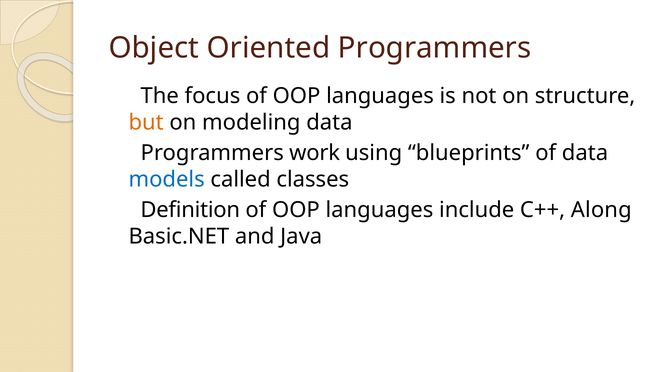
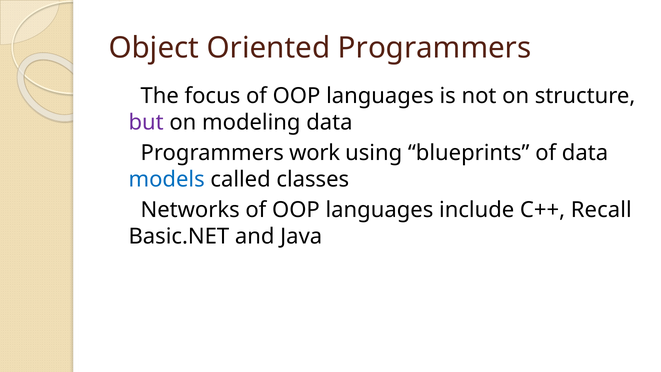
but colour: orange -> purple
Definition: Definition -> Networks
Along: Along -> Recall
